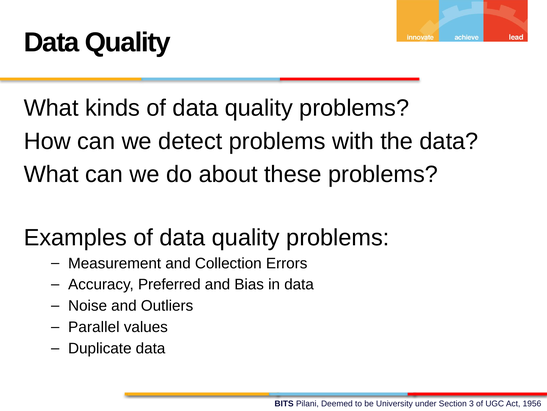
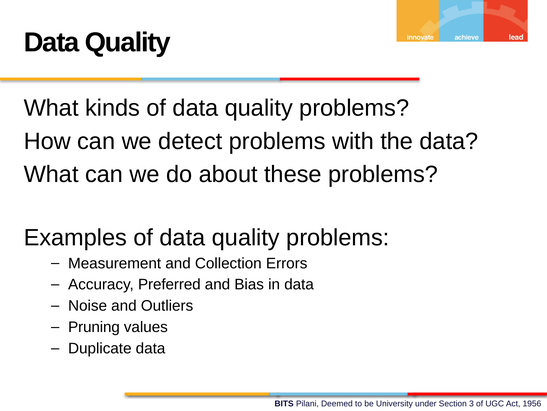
Parallel: Parallel -> Pruning
